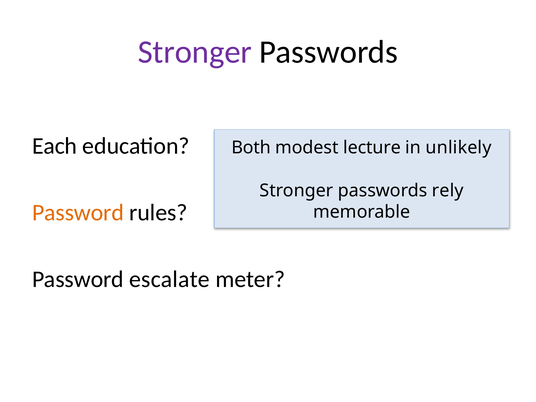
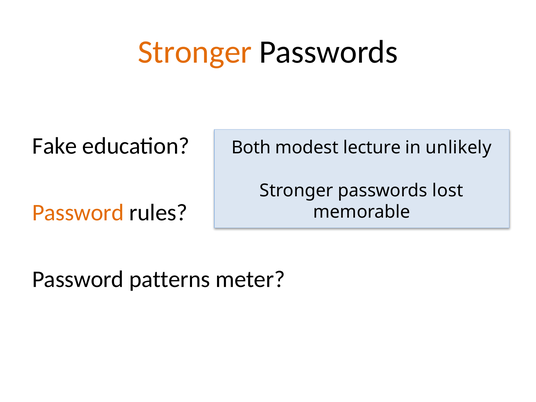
Stronger at (195, 52) colour: purple -> orange
Each: Each -> Fake
rely: rely -> lost
escalate: escalate -> patterns
